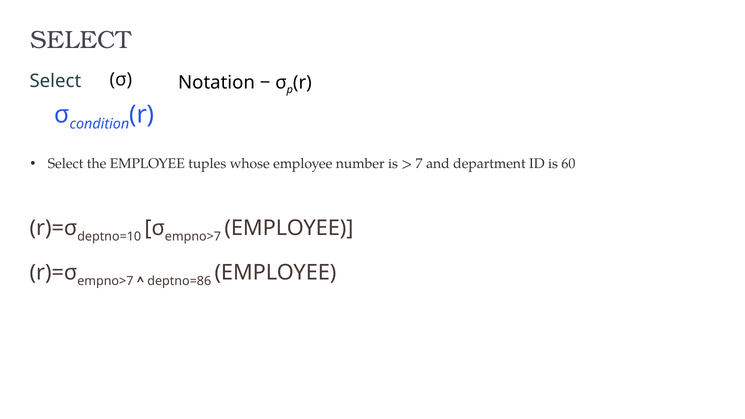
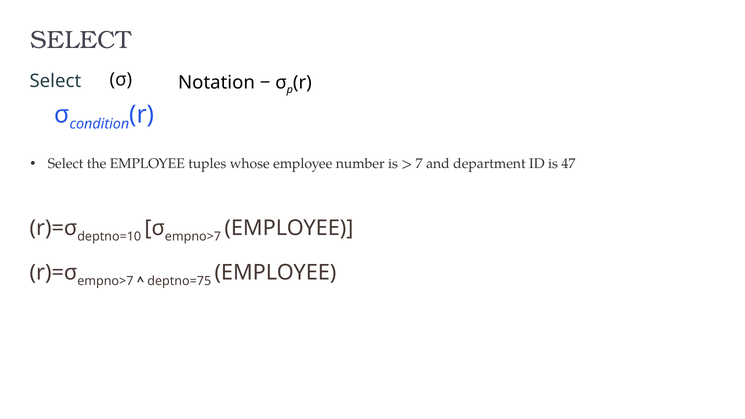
60: 60 -> 47
deptno=86: deptno=86 -> deptno=75
